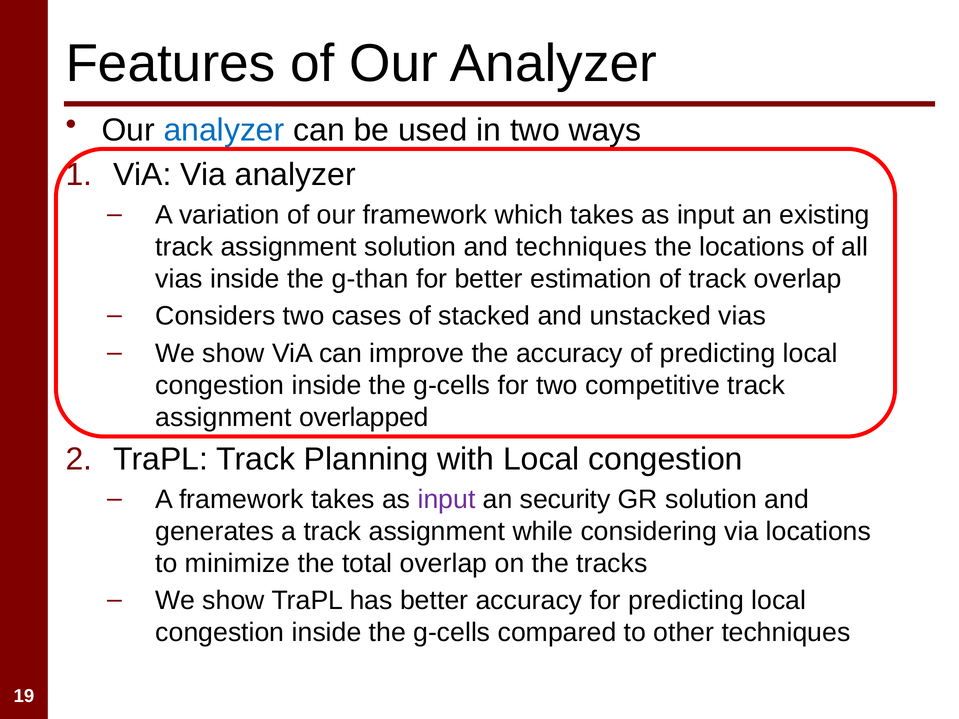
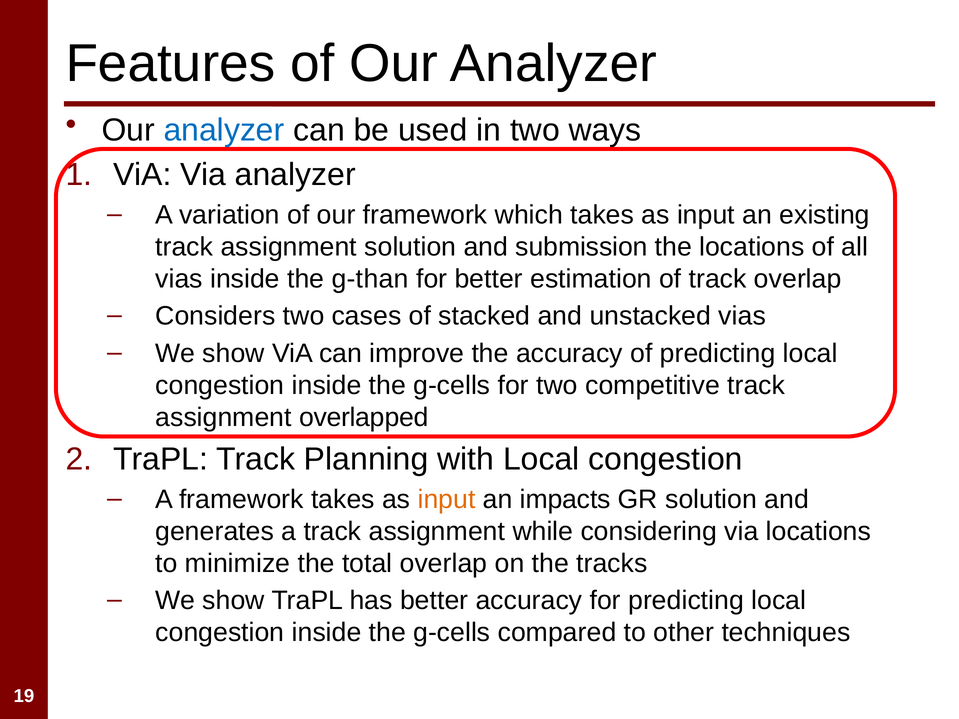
and techniques: techniques -> submission
input at (447, 500) colour: purple -> orange
security: security -> impacts
